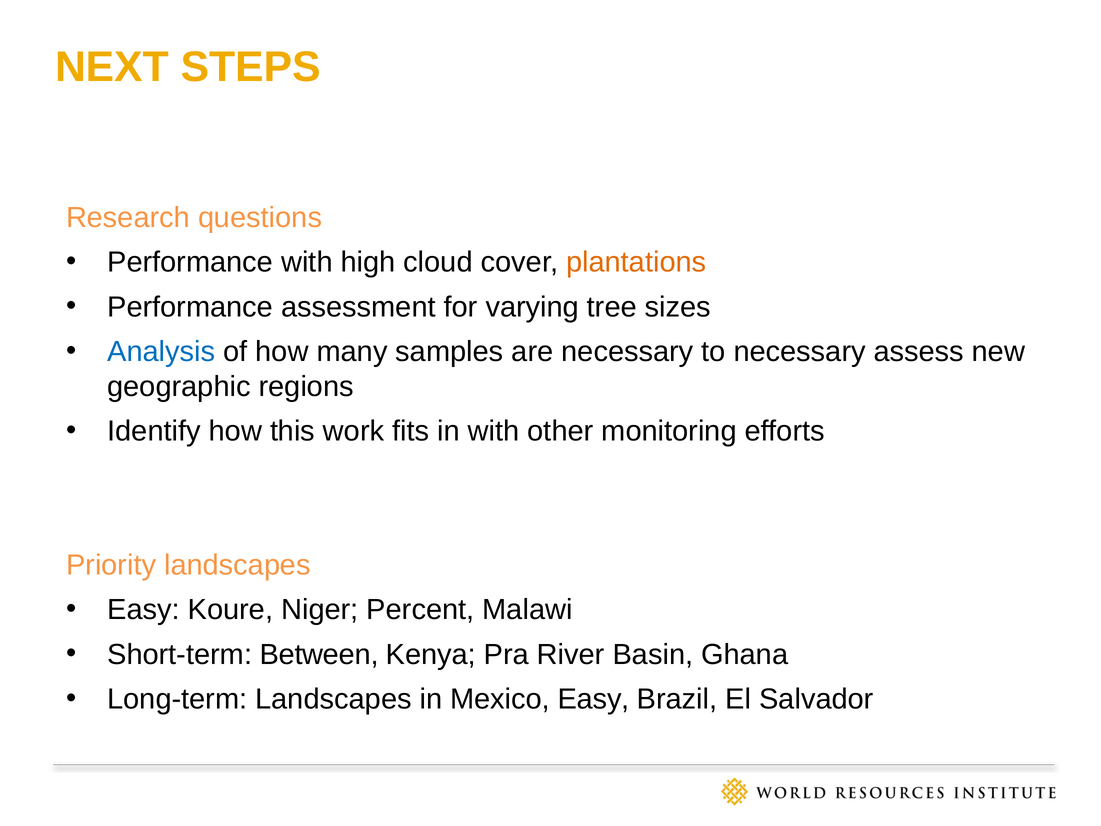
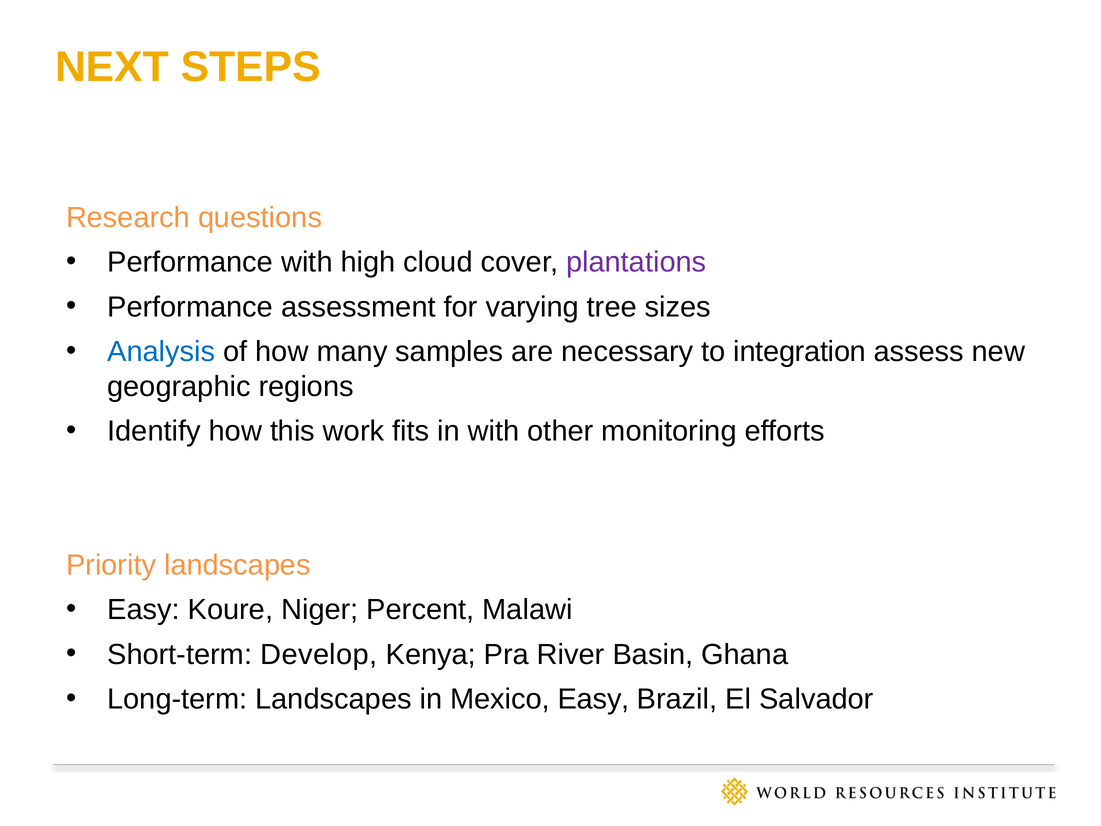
plantations colour: orange -> purple
to necessary: necessary -> integration
Between: Between -> Develop
